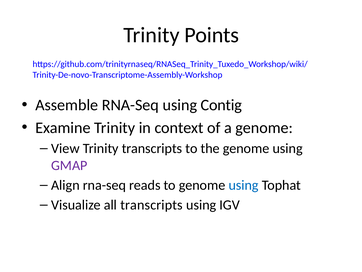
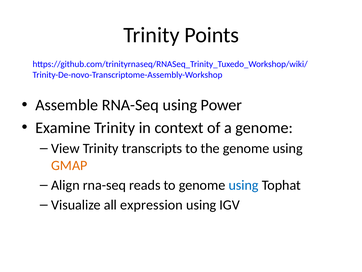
Contig: Contig -> Power
GMAP colour: purple -> orange
all transcripts: transcripts -> expression
